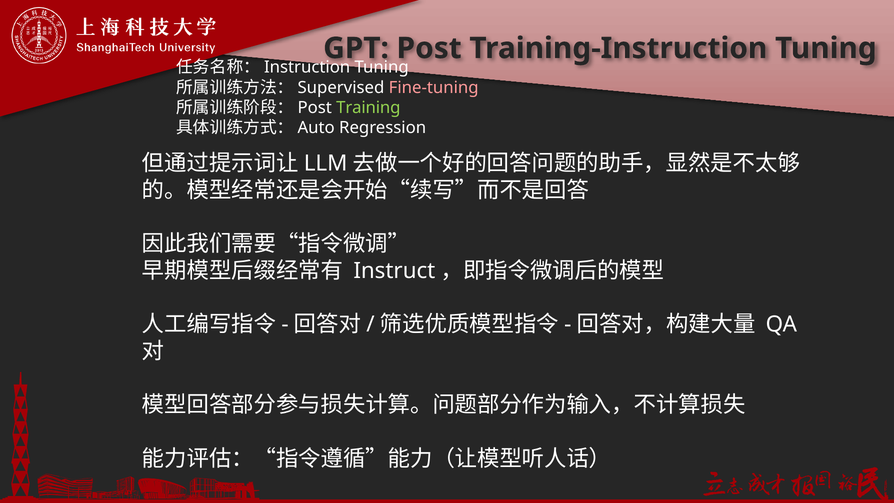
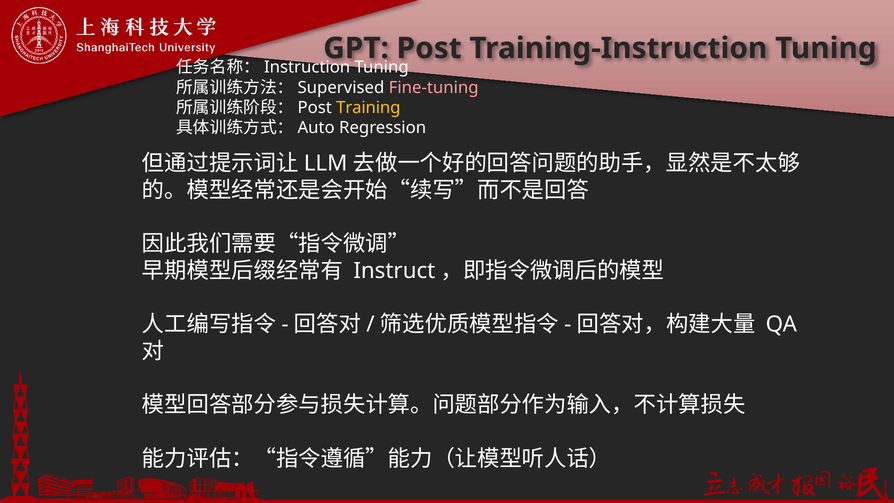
Training colour: light green -> yellow
